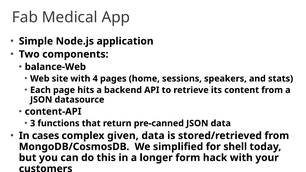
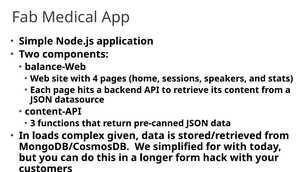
cases: cases -> loads
for shell: shell -> with
